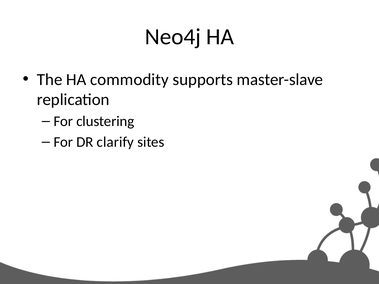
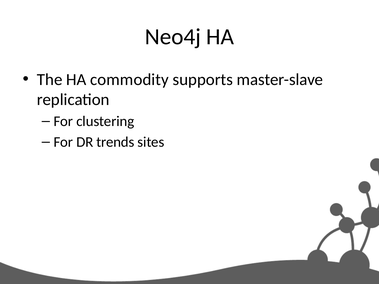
clarify: clarify -> trends
